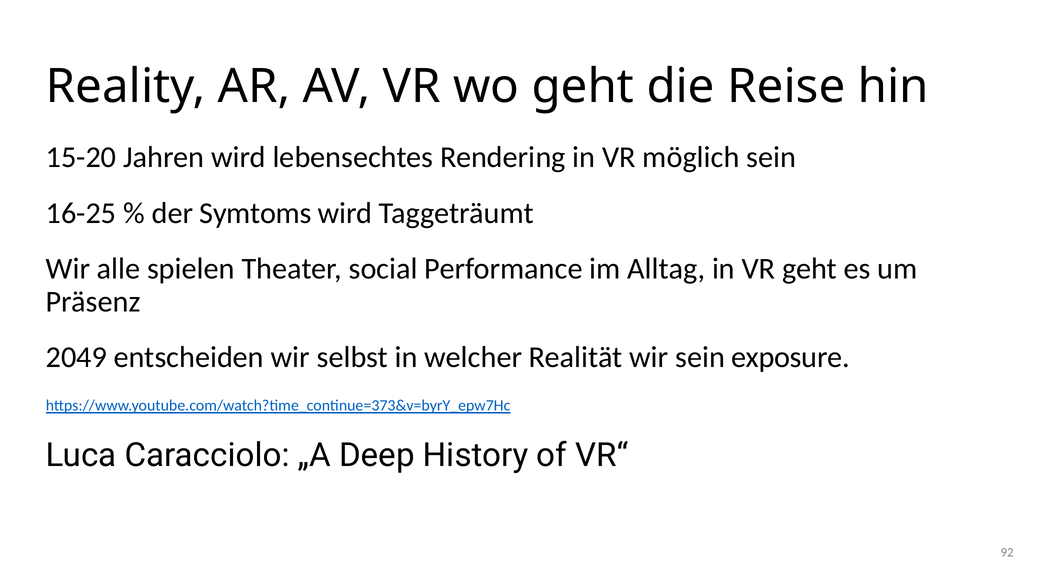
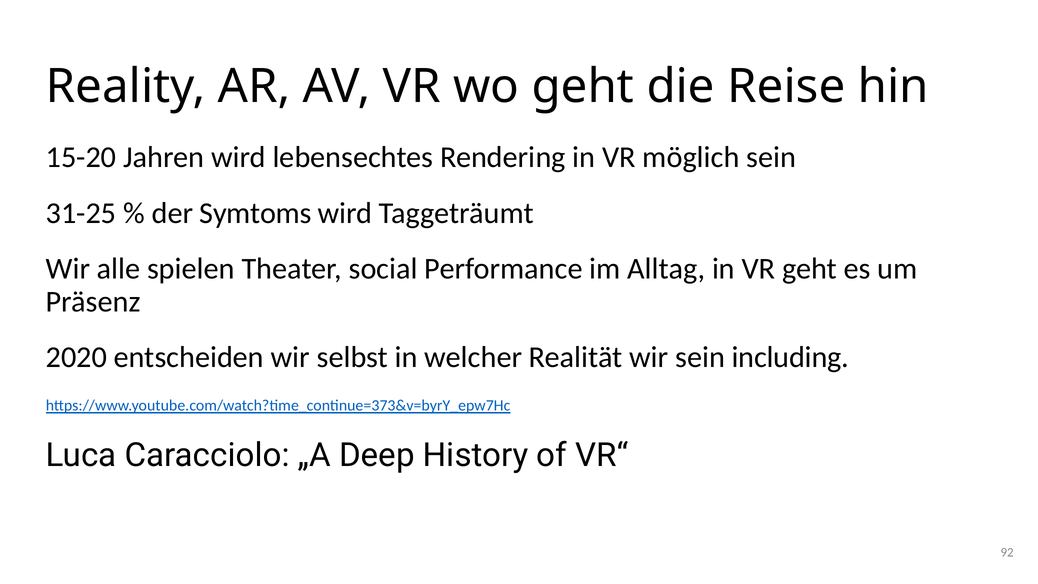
16-25: 16-25 -> 31-25
2049: 2049 -> 2020
exposure: exposure -> including
